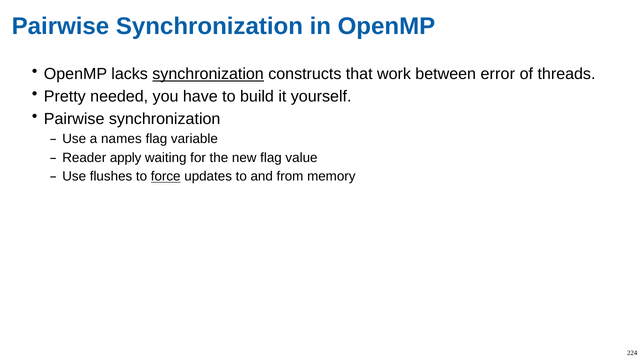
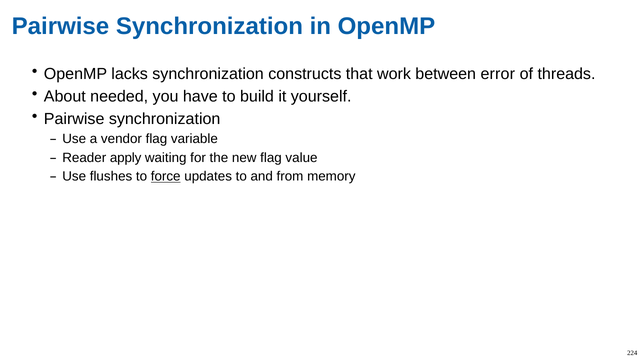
synchronization at (208, 74) underline: present -> none
Pretty: Pretty -> About
names: names -> vendor
